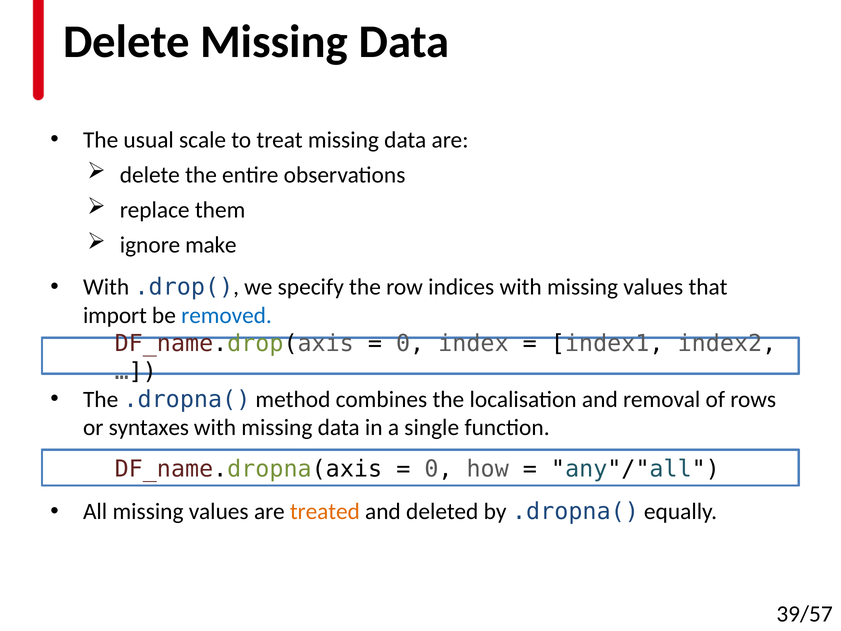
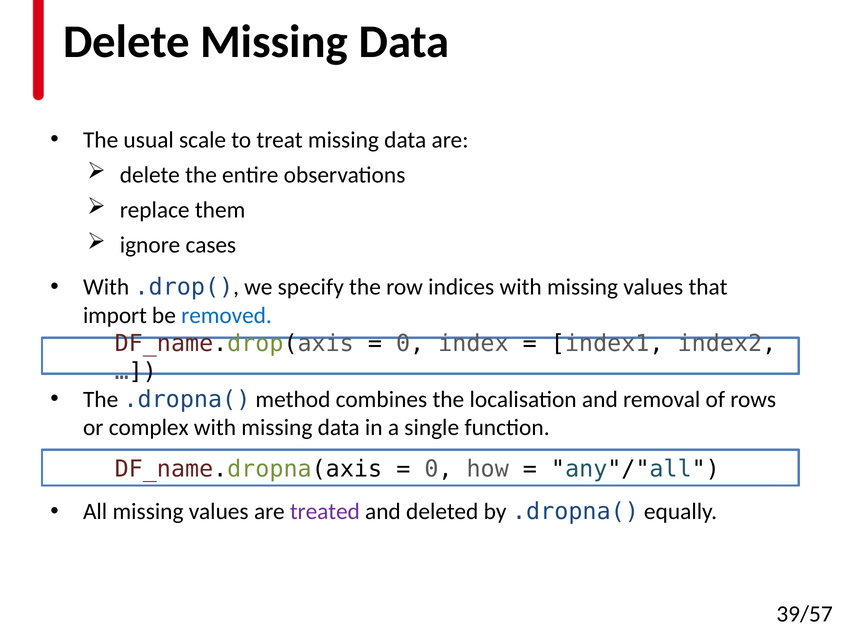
make: make -> cases
syntaxes: syntaxes -> complex
treated colour: orange -> purple
